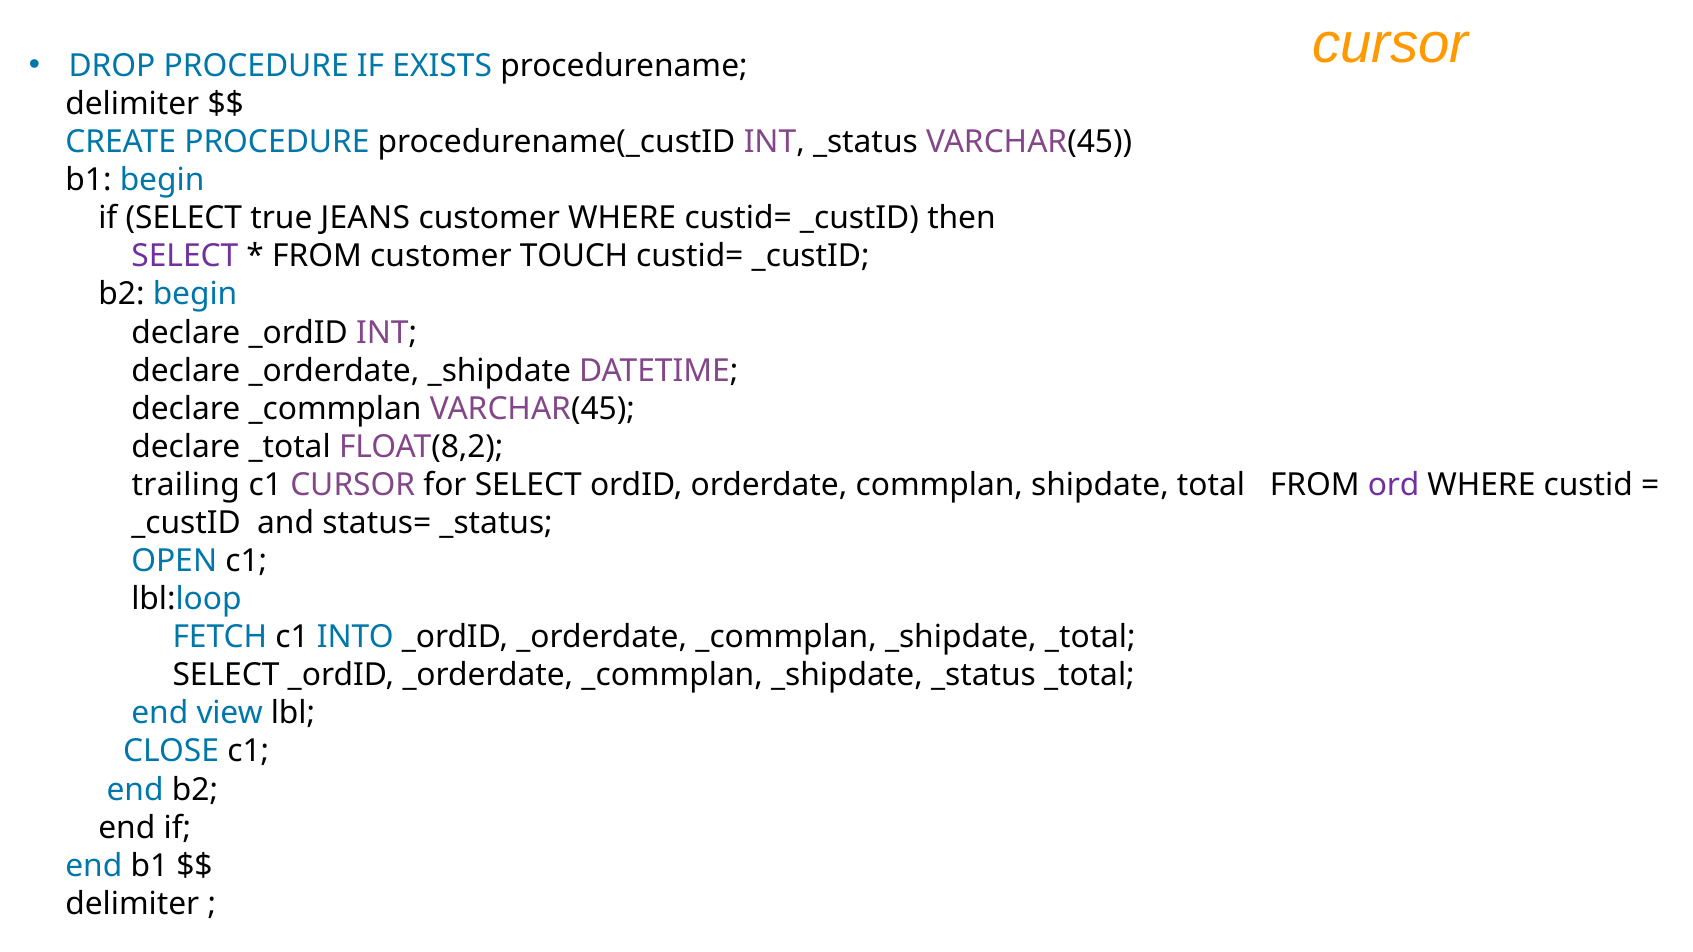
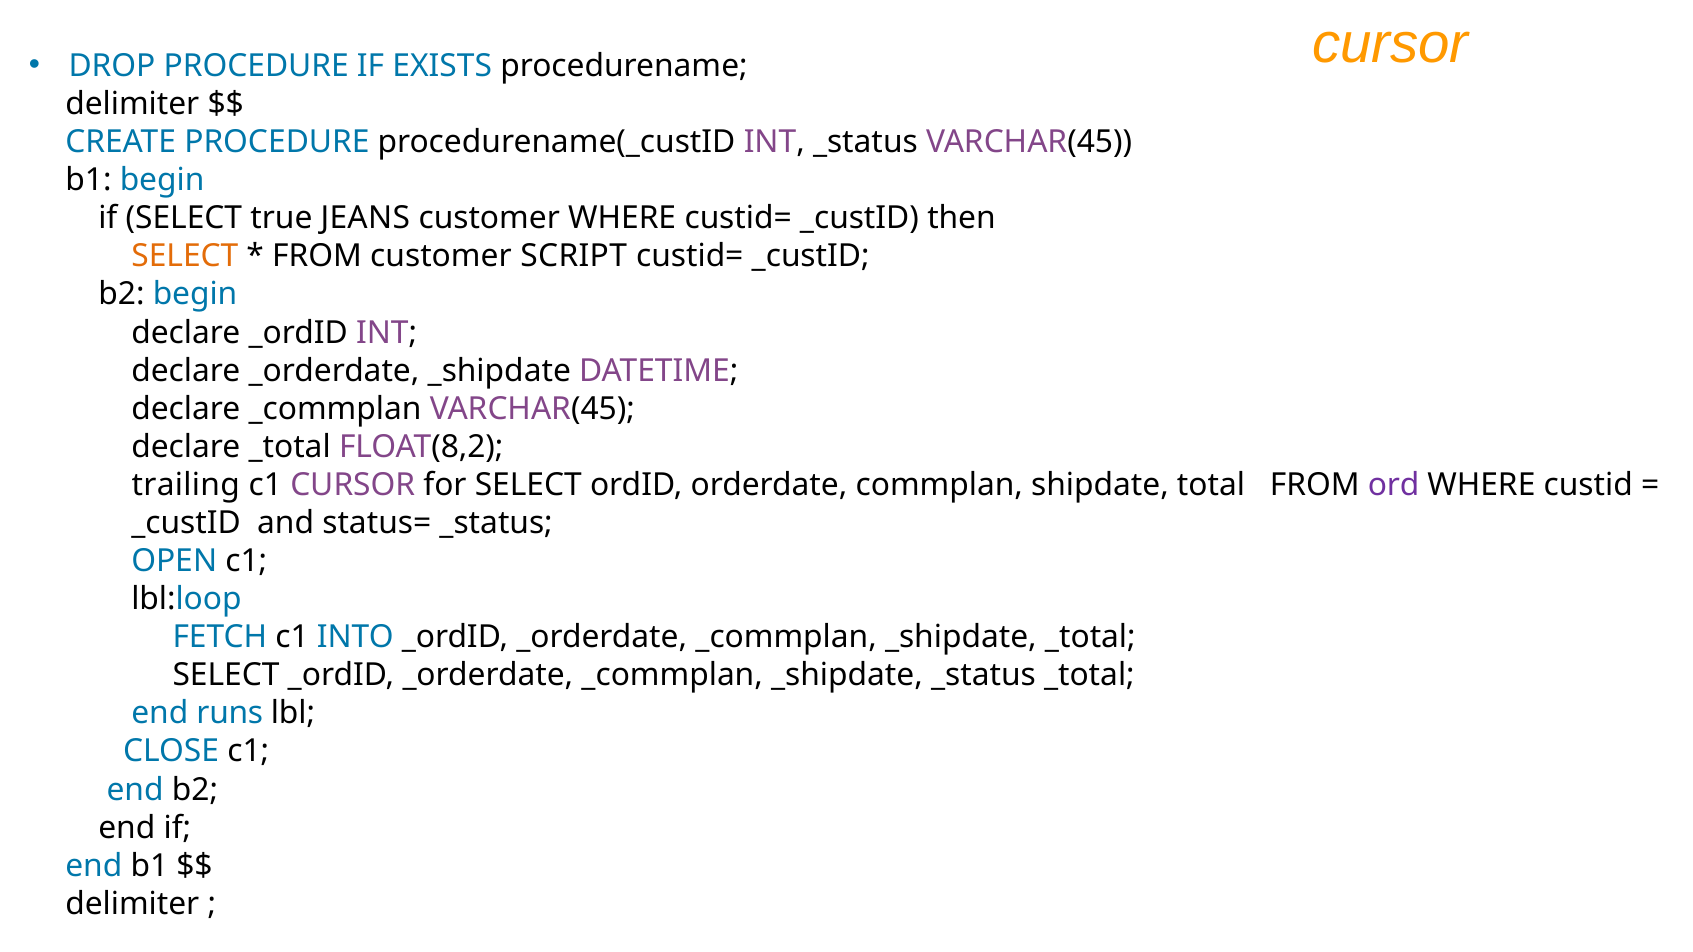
SELECT at (185, 257) colour: purple -> orange
TOUCH: TOUCH -> SCRIPT
view: view -> runs
